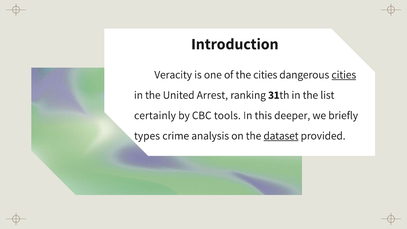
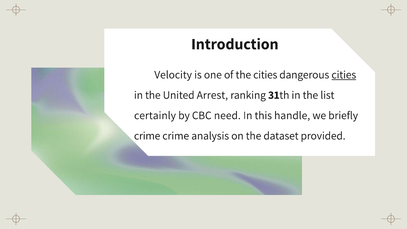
Veracity: Veracity -> Velocity
tools: tools -> need
deeper: deeper -> handle
types at (147, 136): types -> crime
dataset underline: present -> none
